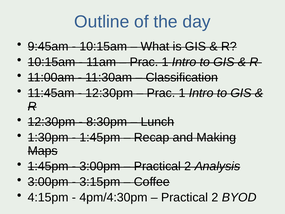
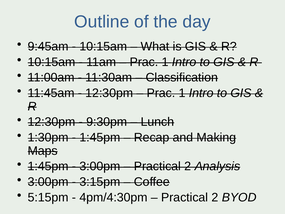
8:30pm: 8:30pm -> 9:30pm
4:15pm: 4:15pm -> 5:15pm
